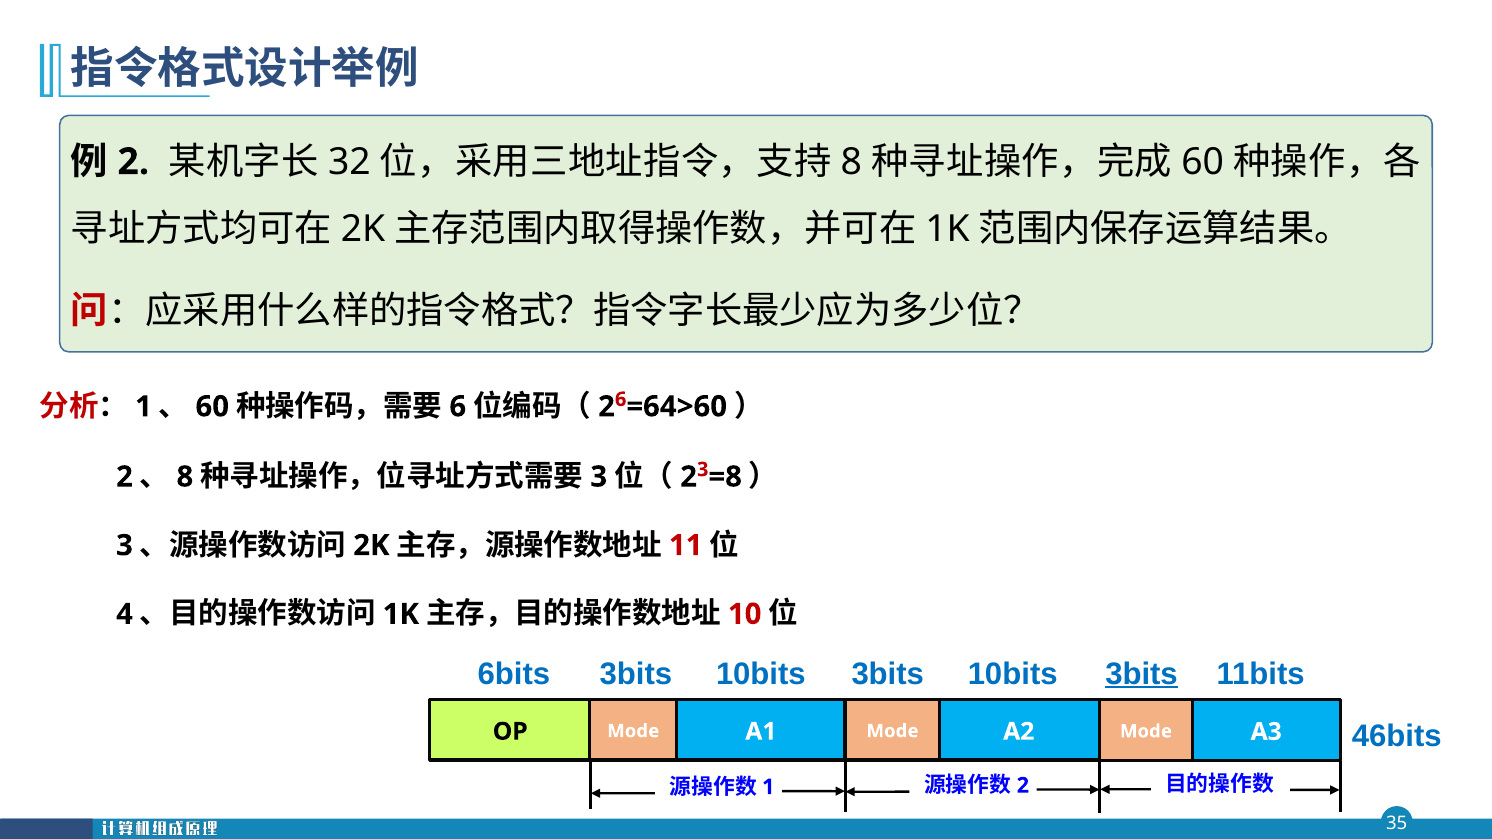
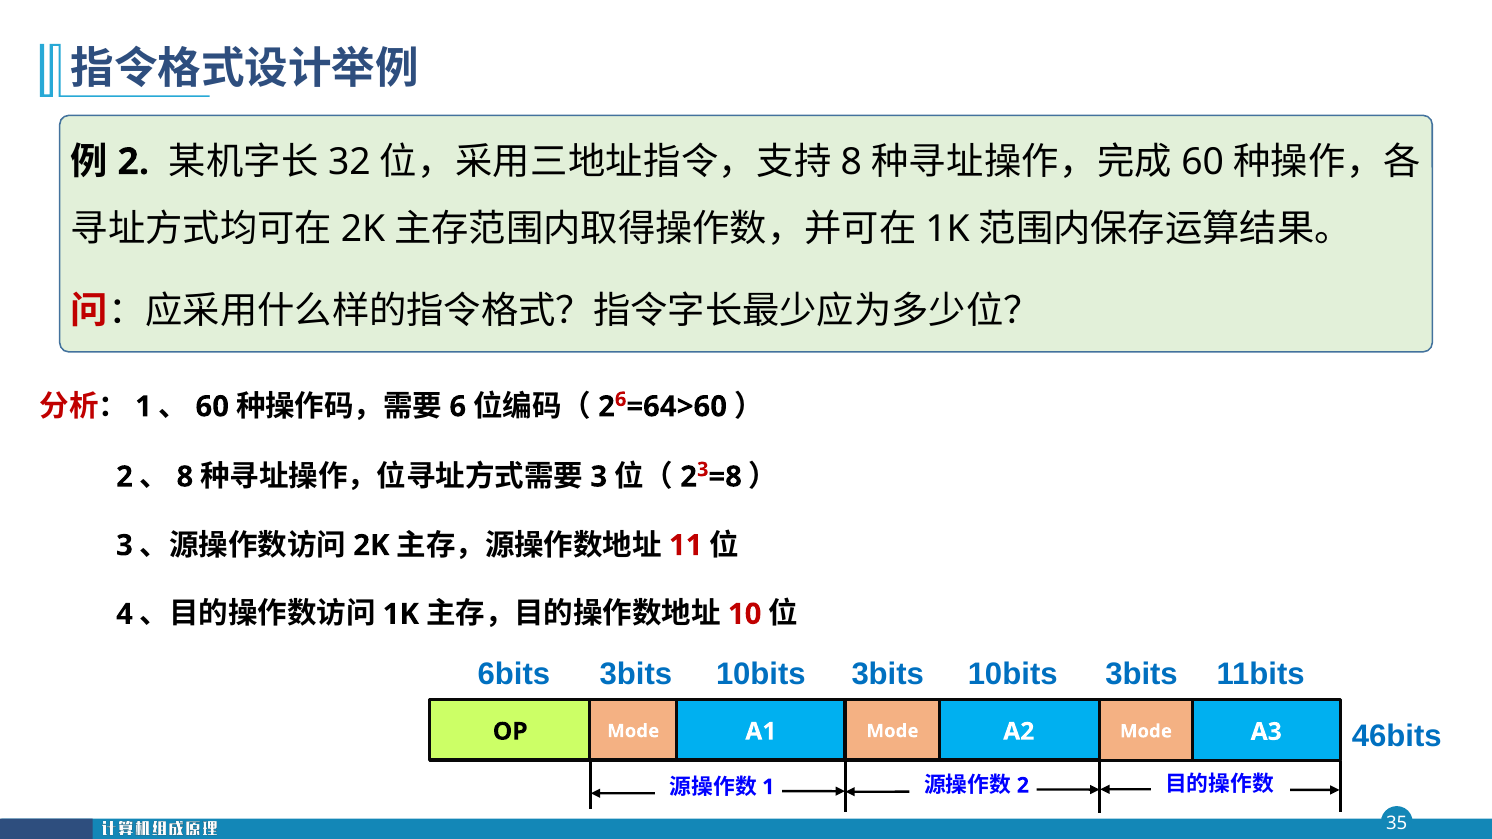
3bits at (1142, 674) underline: present -> none
